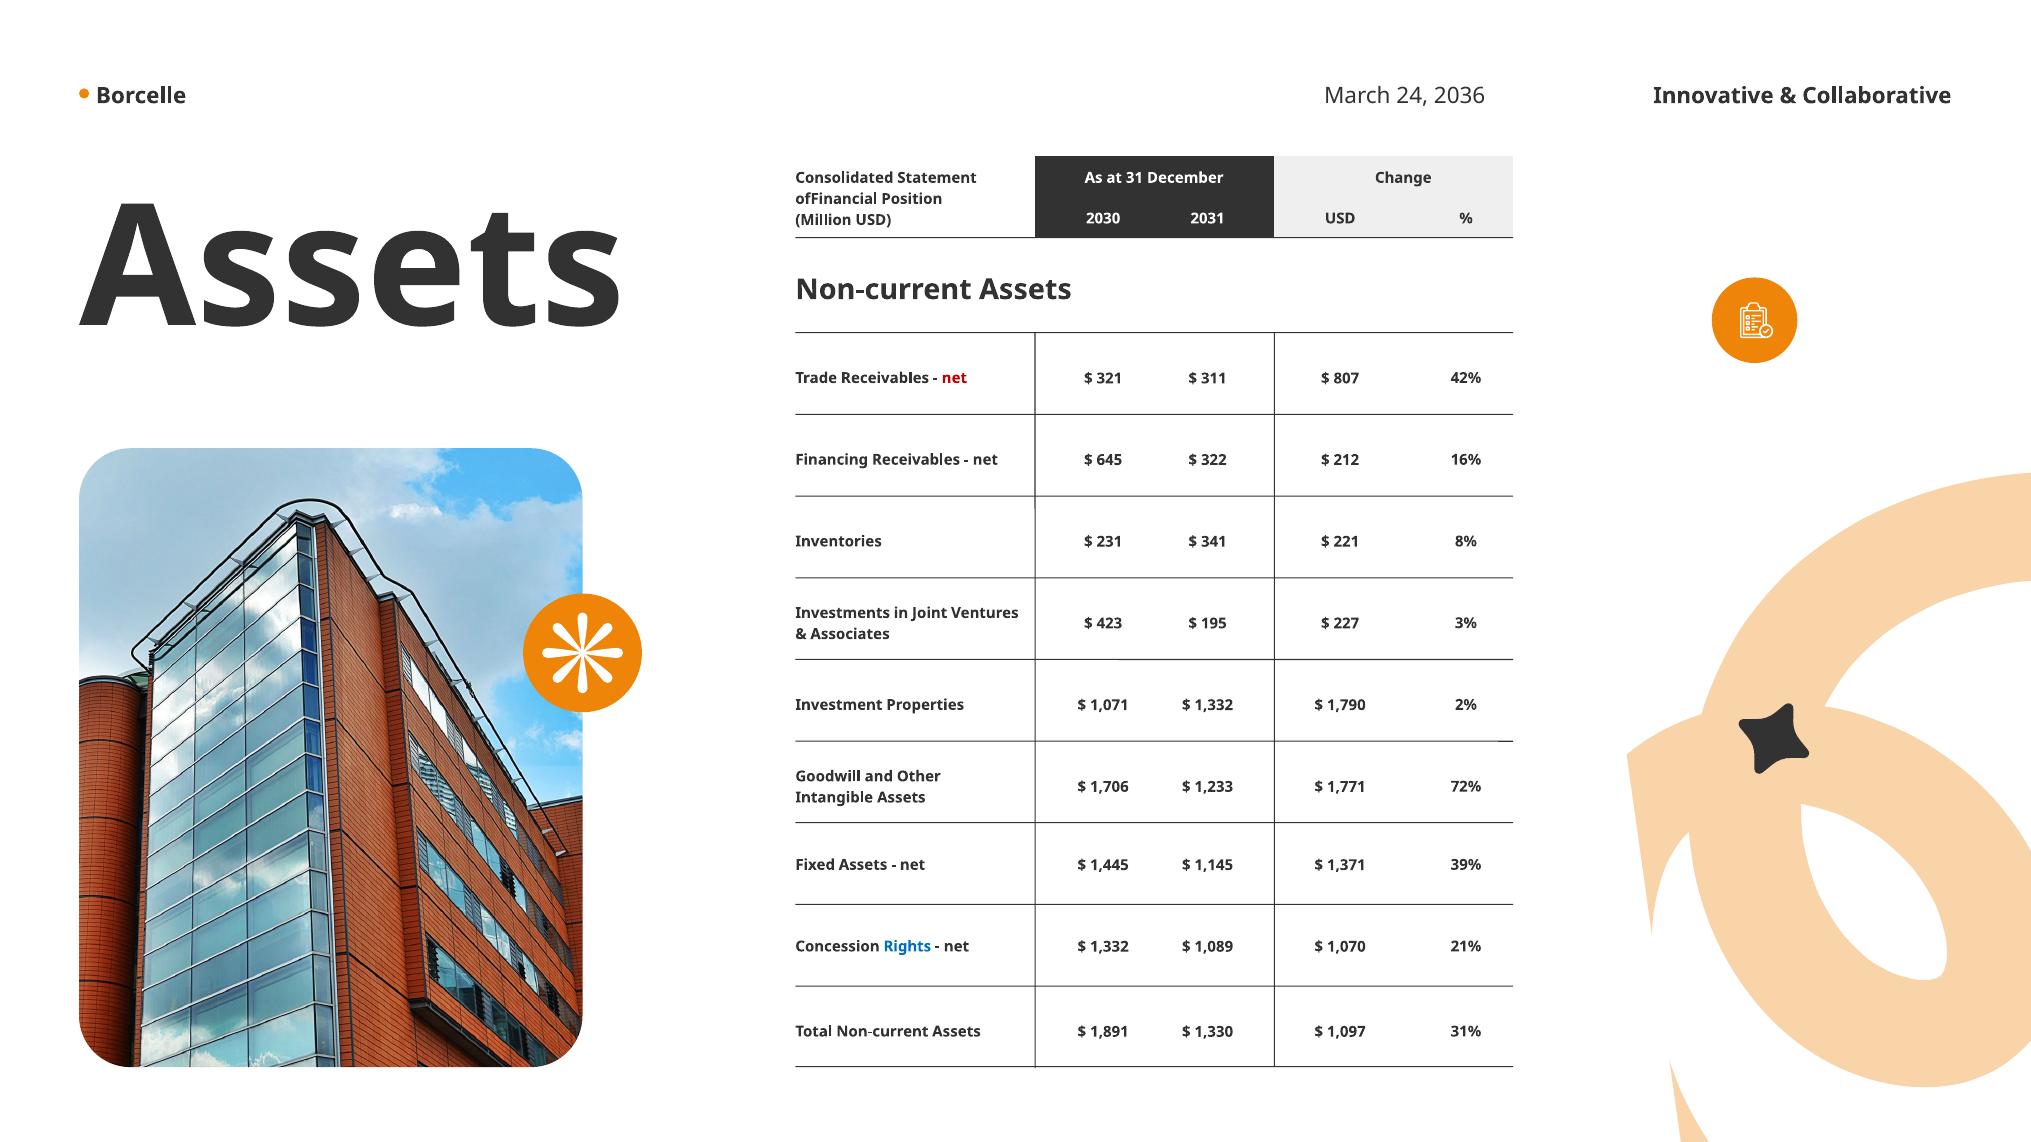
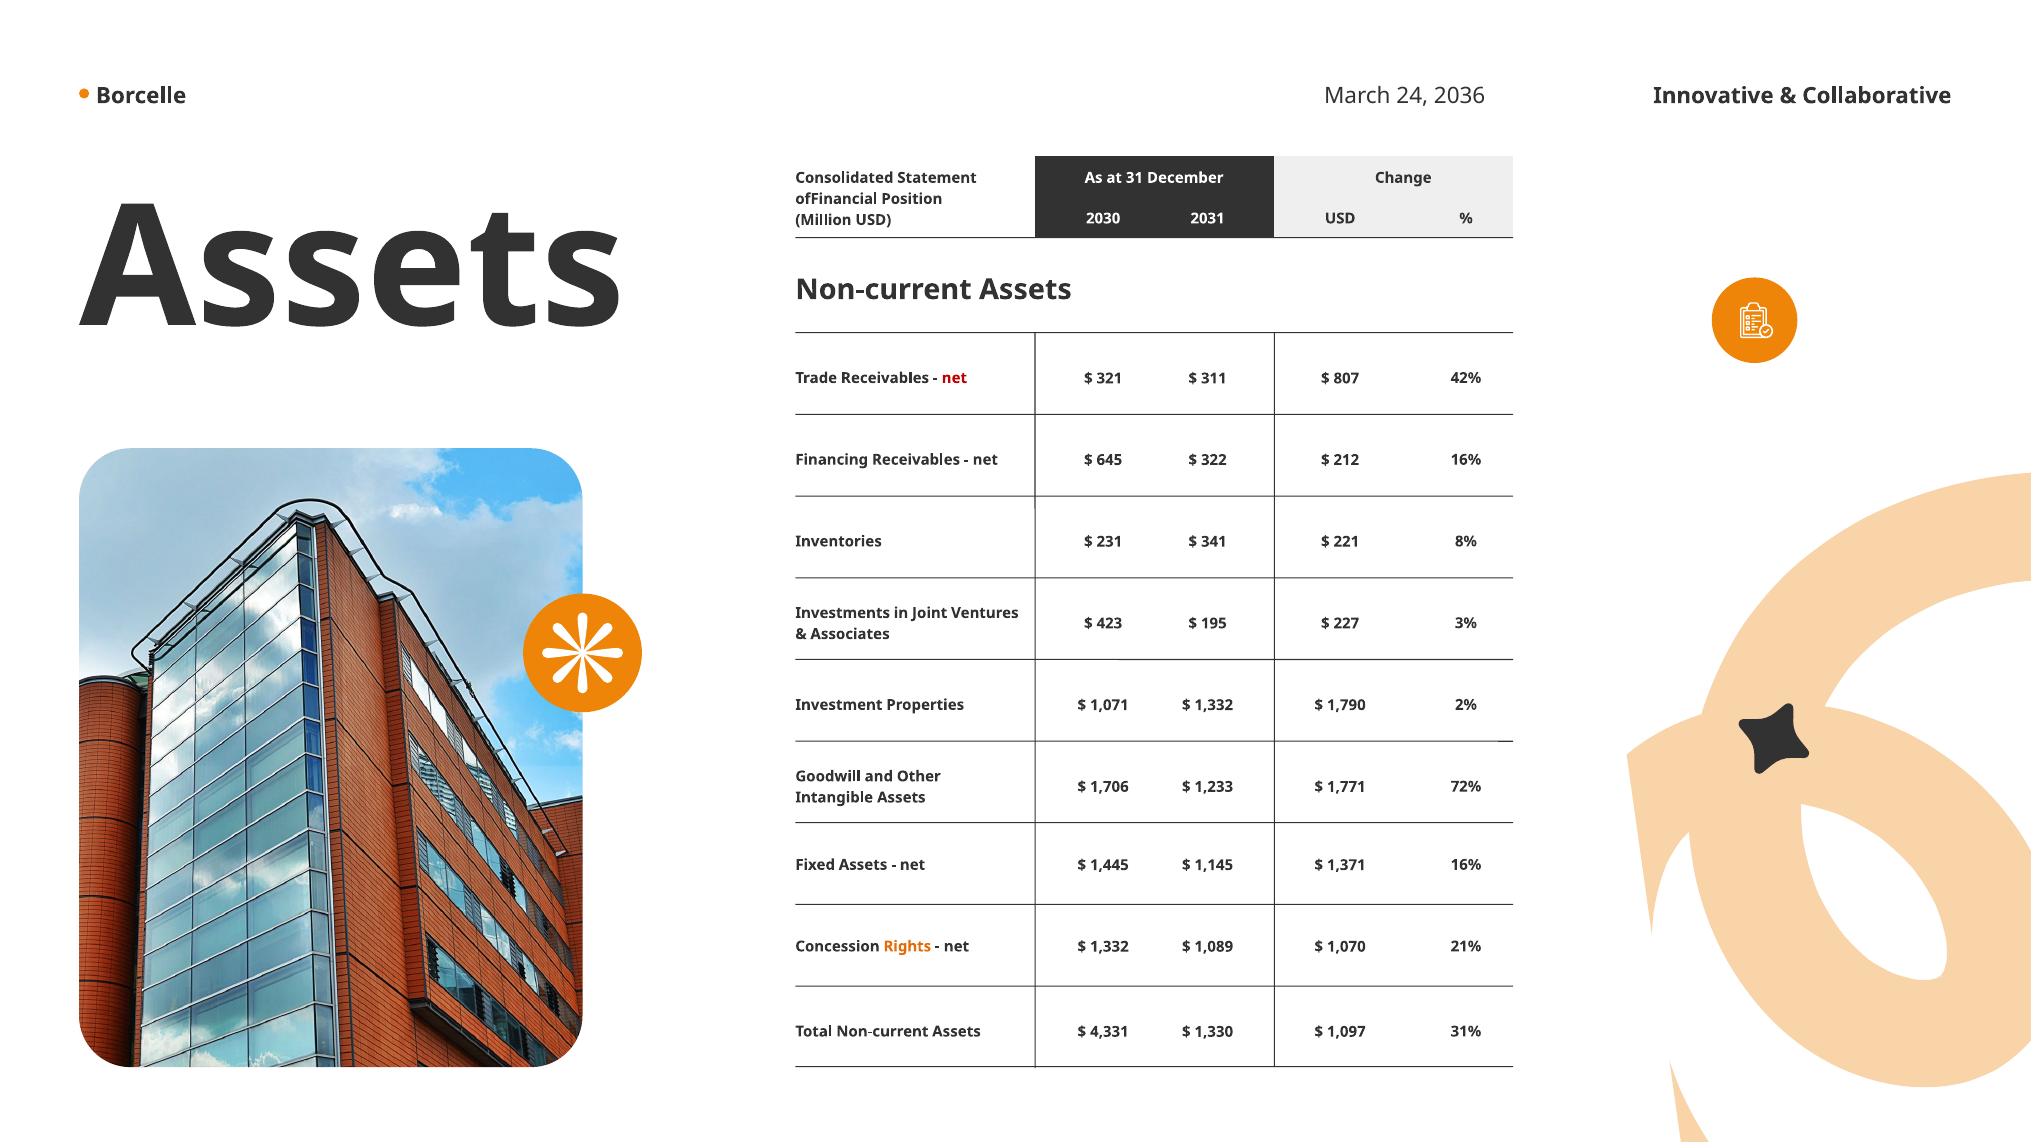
39% at (1466, 865): 39% -> 16%
Rights colour: blue -> orange
1,891: 1,891 -> 4,331
